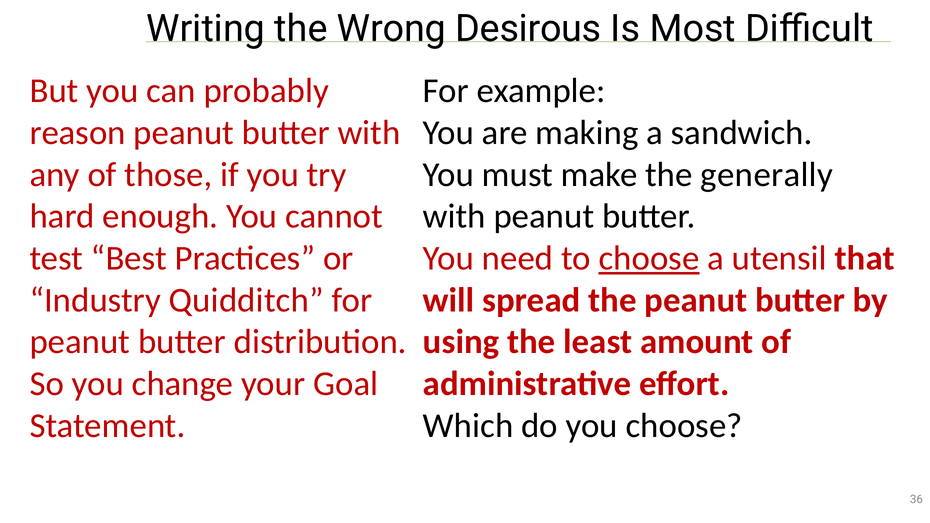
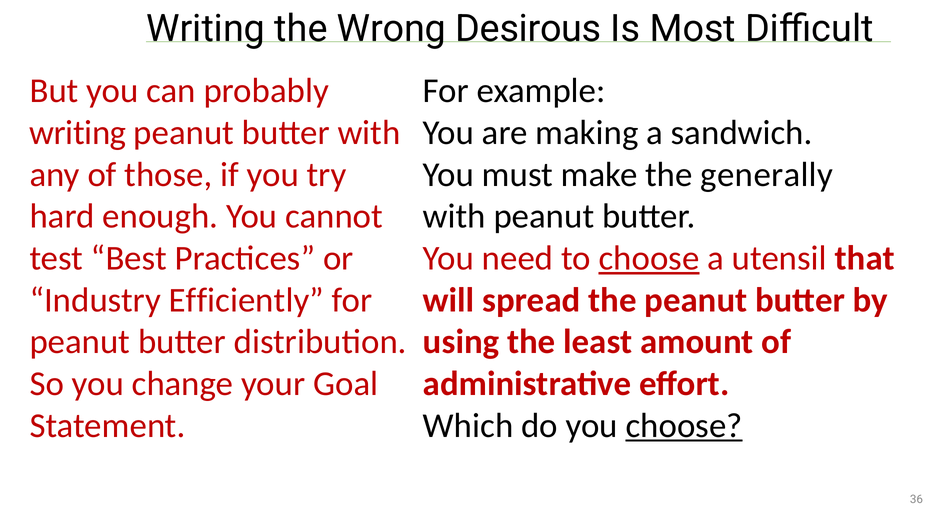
reason at (78, 133): reason -> writing
Quidditch: Quidditch -> Efficiently
choose at (684, 426) underline: none -> present
